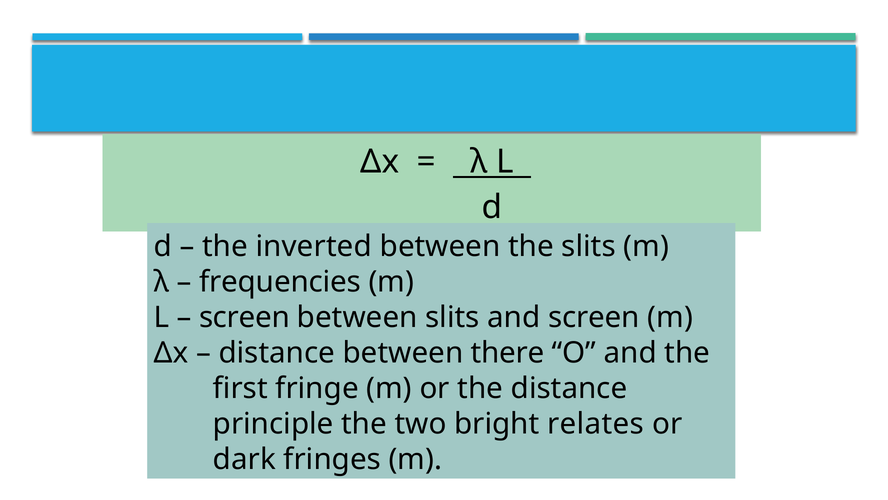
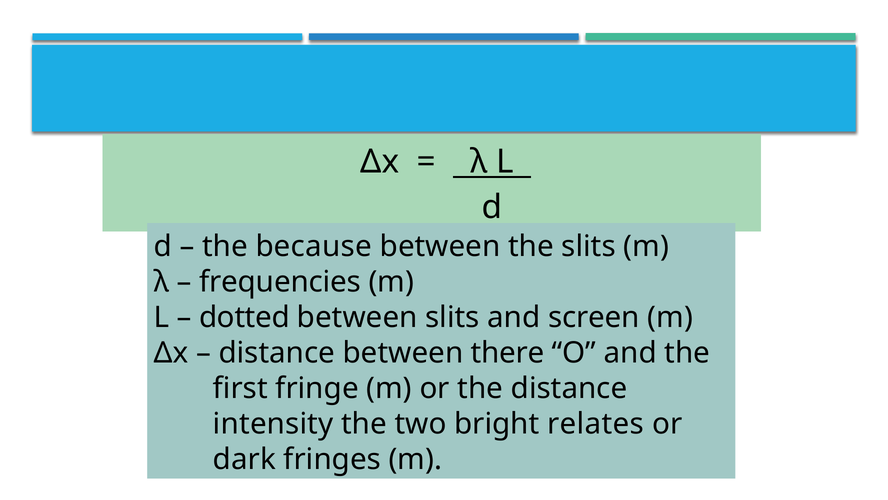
inverted: inverted -> because
screen at (245, 317): screen -> dotted
principle: principle -> intensity
